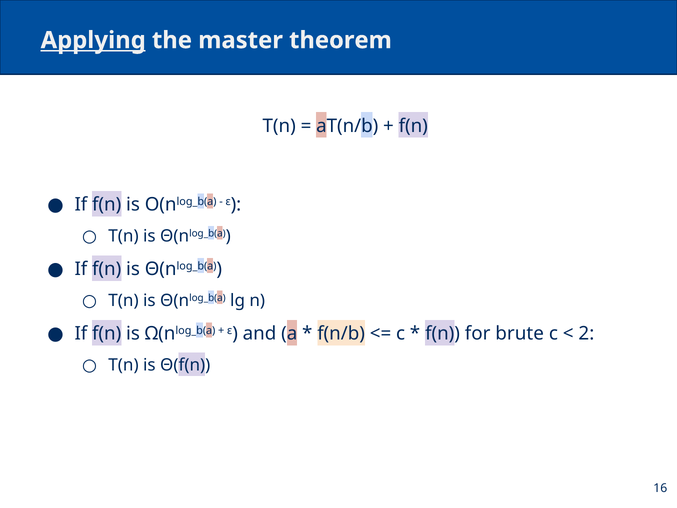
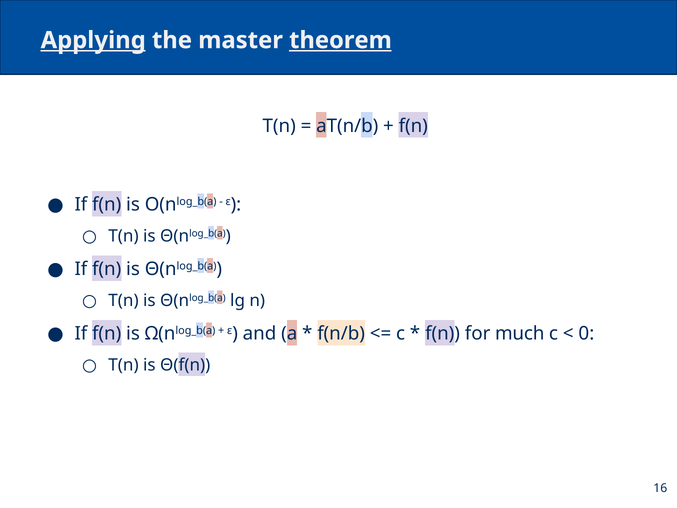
theorem underline: none -> present
brute: brute -> much
2: 2 -> 0
